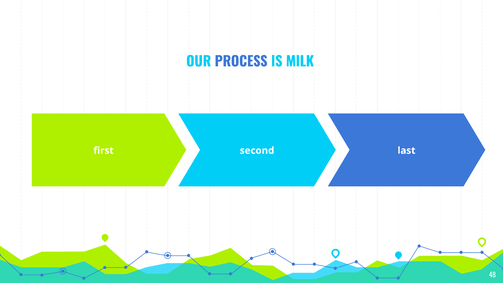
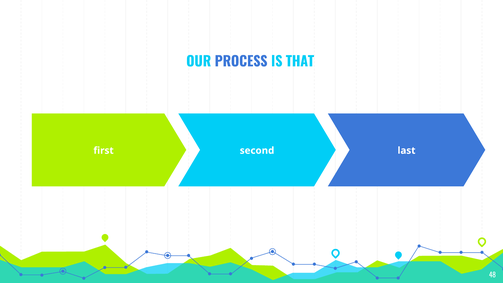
MILK: MILK -> THAT
